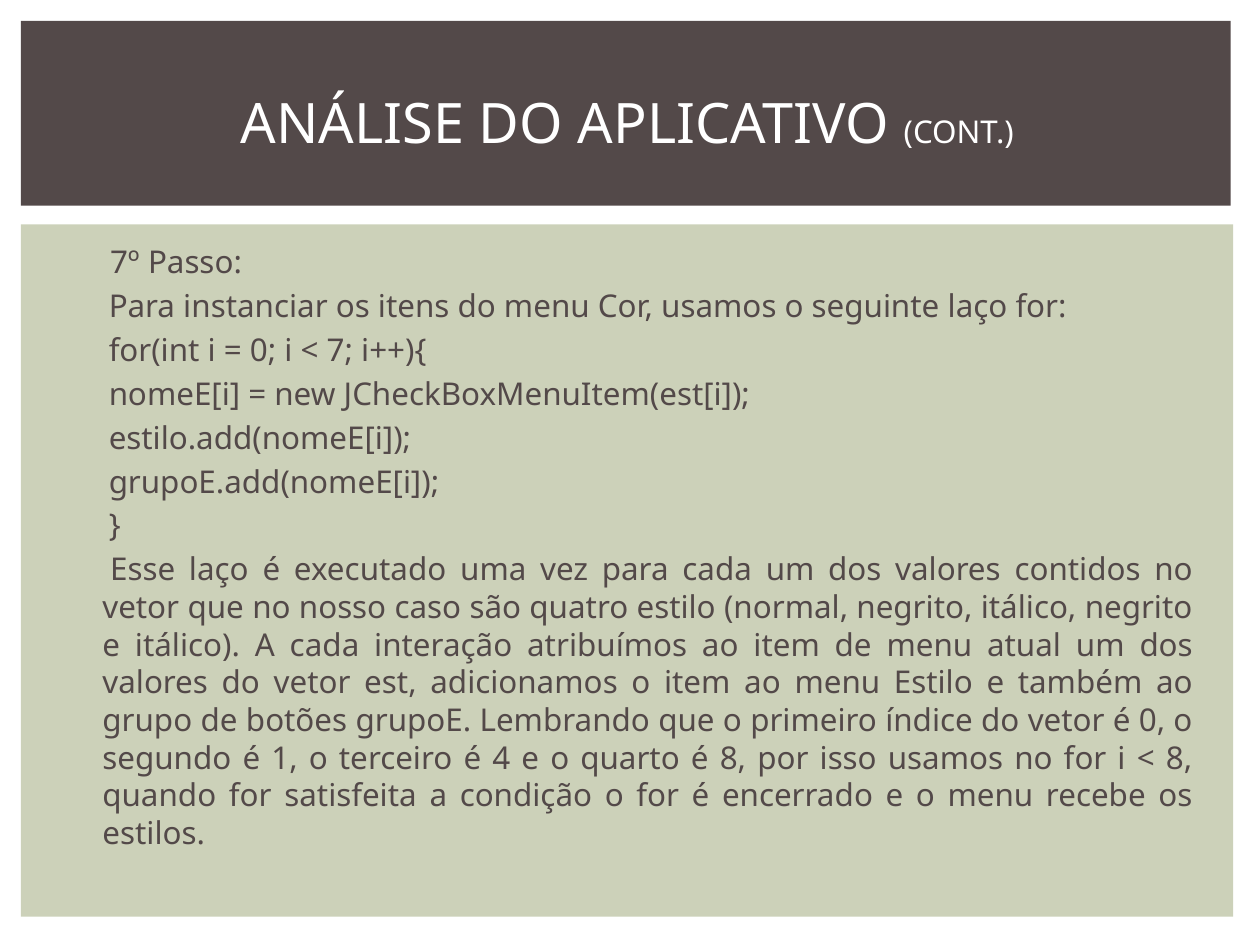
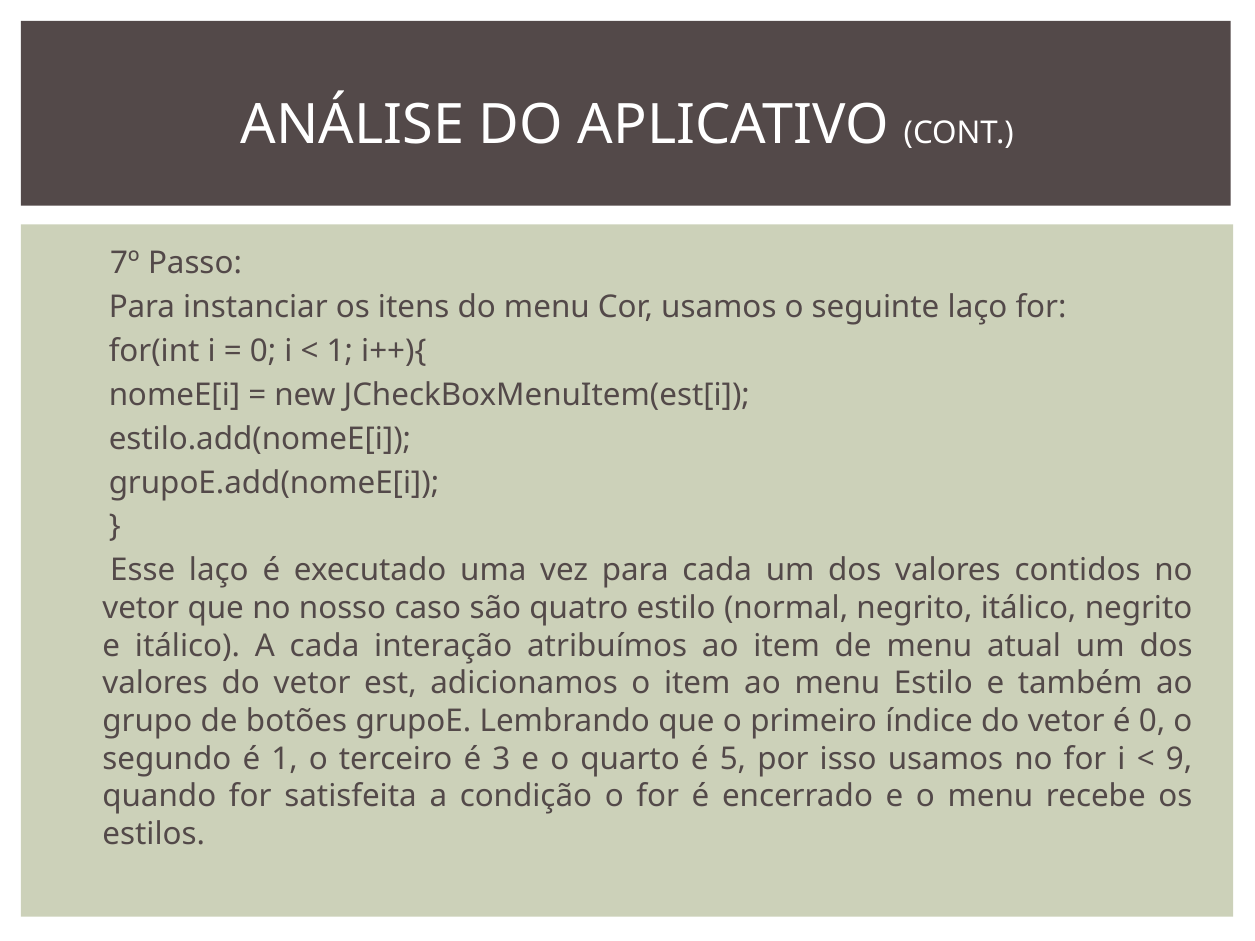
7 at (340, 351): 7 -> 1
4: 4 -> 3
é 8: 8 -> 5
8 at (1179, 759): 8 -> 9
